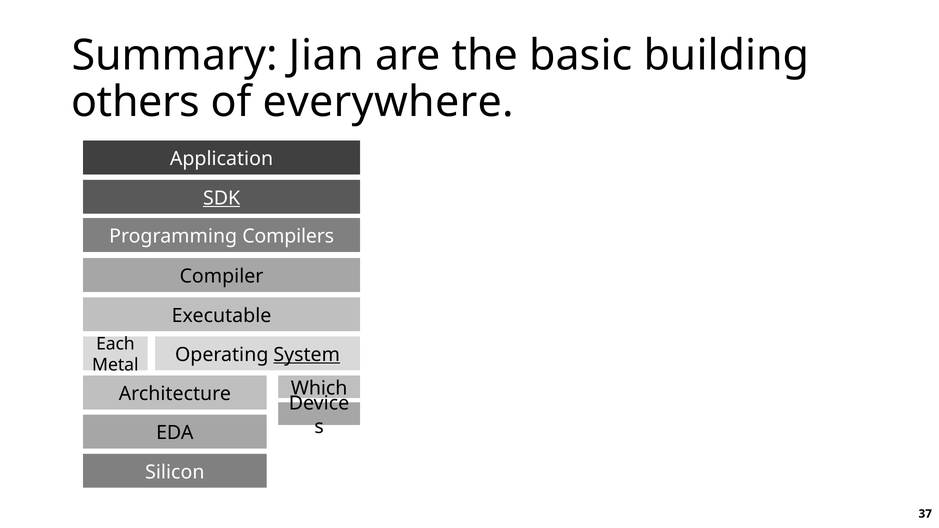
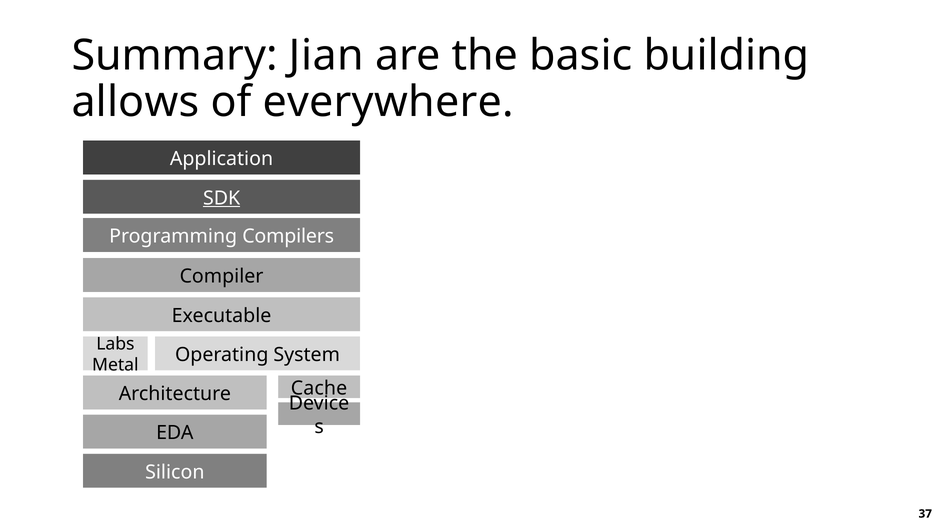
others: others -> allows
Each: Each -> Labs
System underline: present -> none
Which: Which -> Cache
